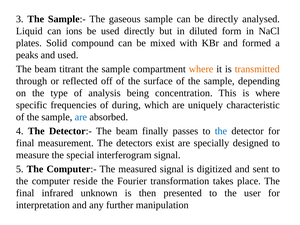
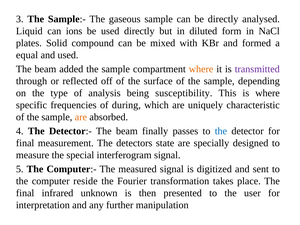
peaks: peaks -> equal
titrant: titrant -> added
transmitted colour: orange -> purple
concentration: concentration -> susceptibility
are at (81, 117) colour: blue -> orange
exist: exist -> state
